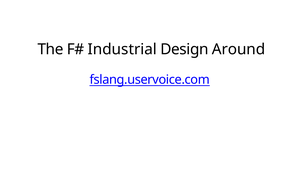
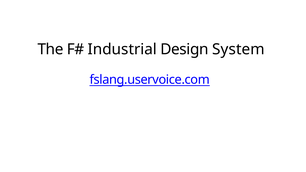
Around: Around -> System
